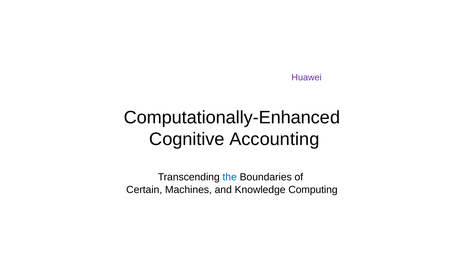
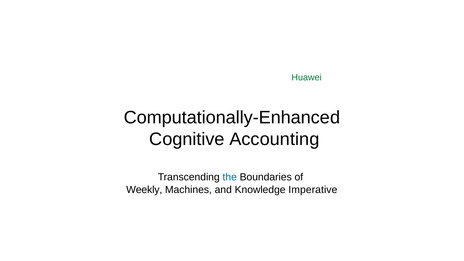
Huawei colour: purple -> green
Certain: Certain -> Weekly
Computing: Computing -> Imperative
